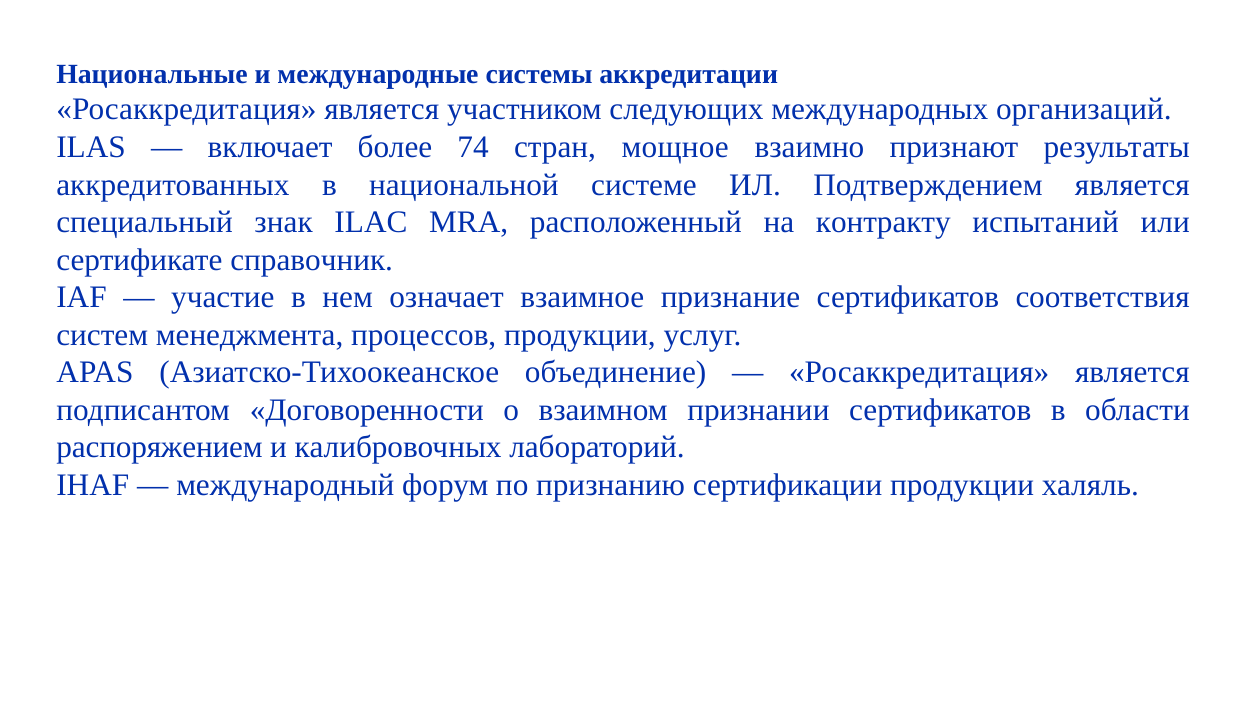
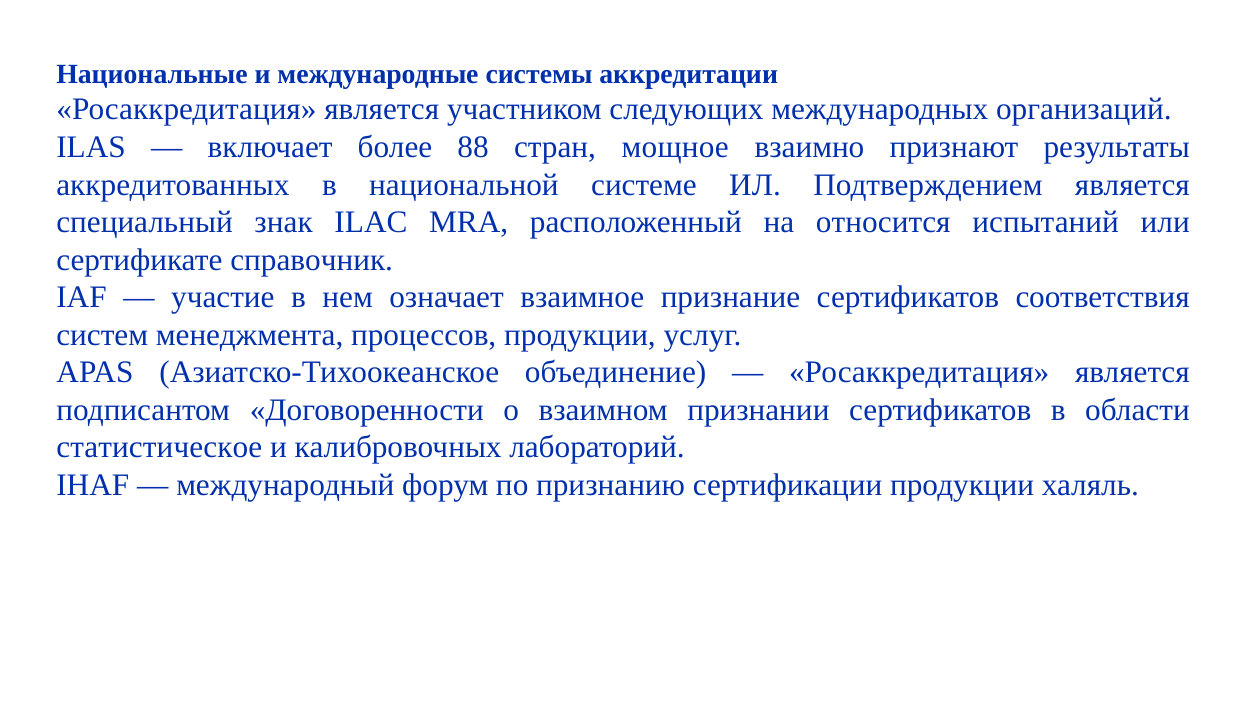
74: 74 -> 88
контракту: контракту -> относится
распоряжением: распоряжением -> статистическое
